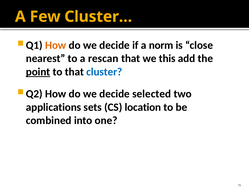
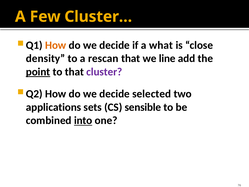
norm: norm -> what
nearest: nearest -> density
this: this -> line
cluster colour: blue -> purple
location: location -> sensible
into underline: none -> present
